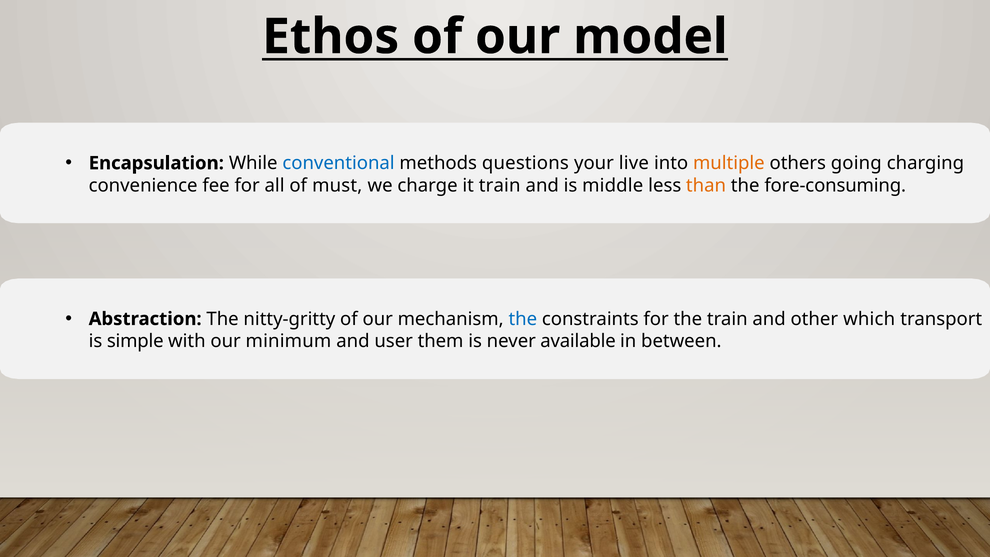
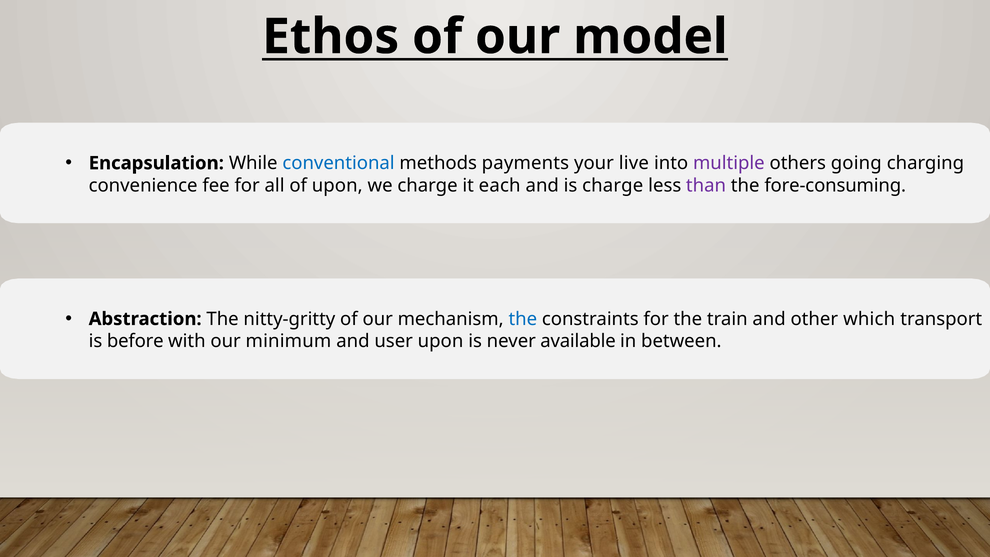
questions: questions -> payments
multiple colour: orange -> purple
of must: must -> upon
it train: train -> each
is middle: middle -> charge
than colour: orange -> purple
simple: simple -> before
user them: them -> upon
